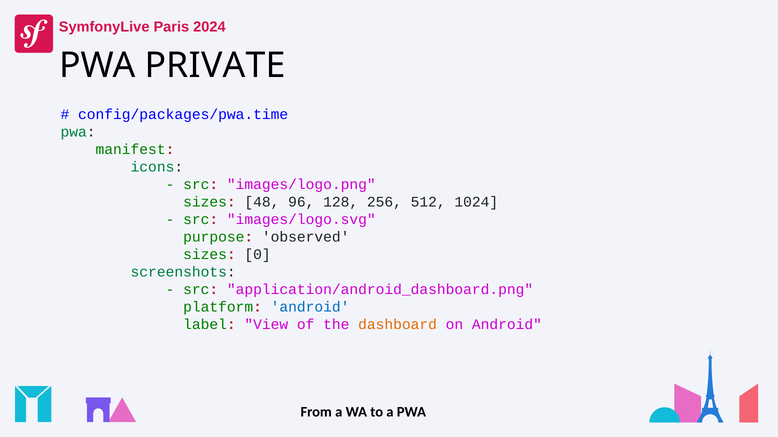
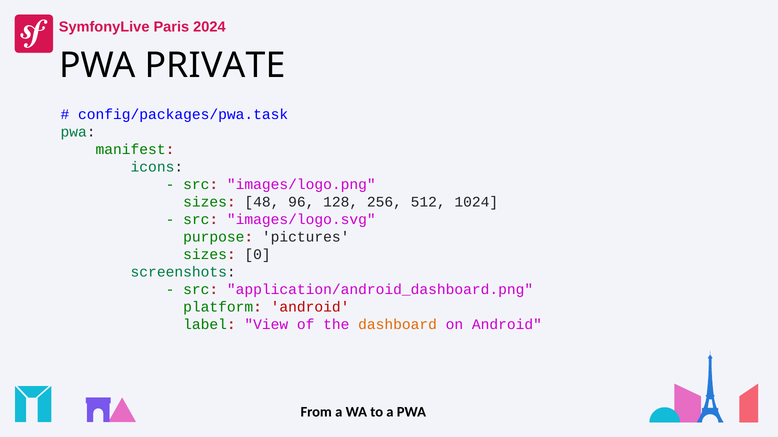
config/packages/pwa.time: config/packages/pwa.time -> config/packages/pwa.task
observed: observed -> pictures
android at (310, 307) colour: blue -> red
